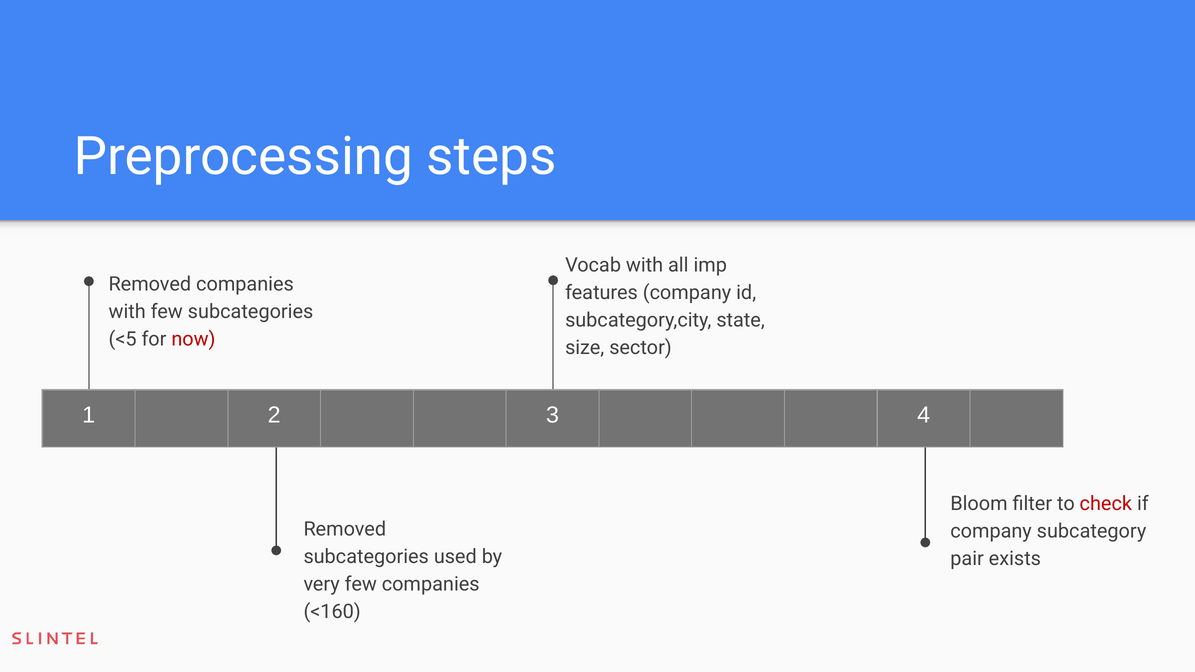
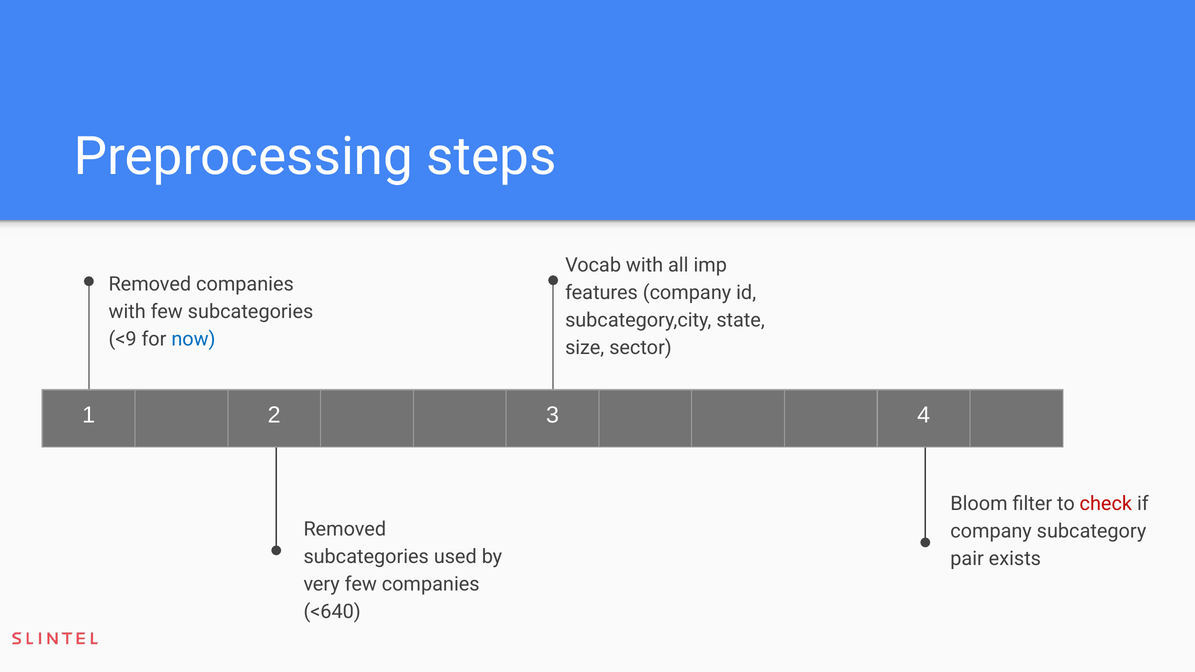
<5: <5 -> <9
now colour: red -> blue
<160: <160 -> <640
